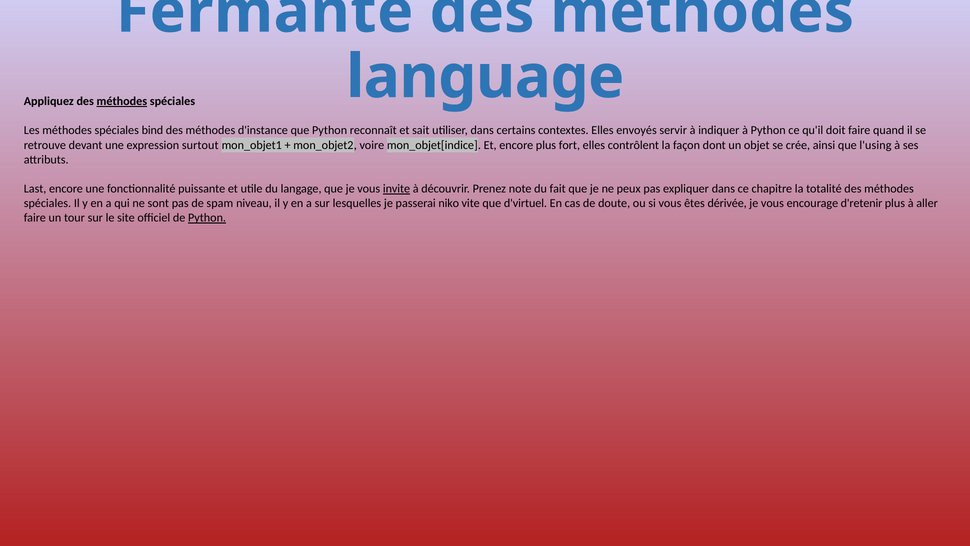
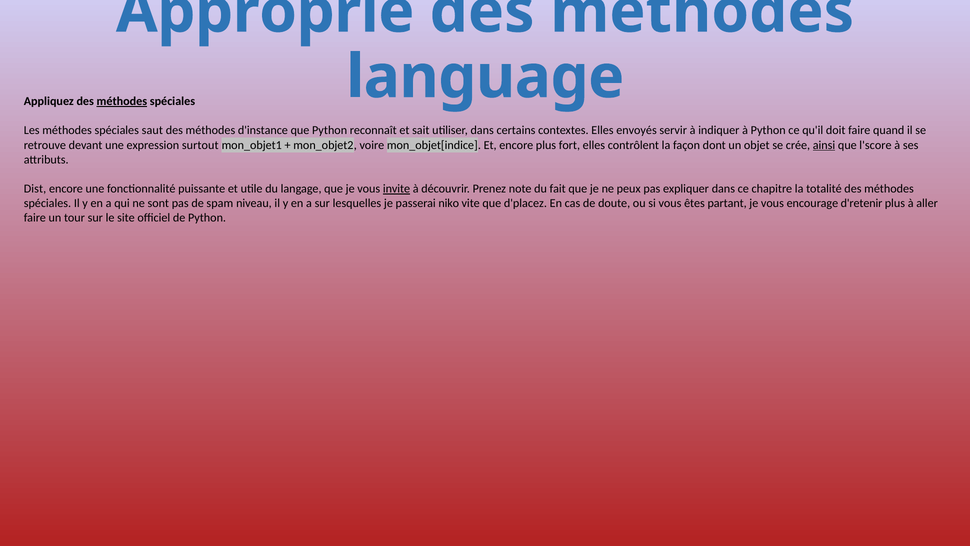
Fermante: Fermante -> Approprié
bind: bind -> saut
ainsi underline: none -> present
l'using: l'using -> l'score
Last: Last -> Dist
d'virtuel: d'virtuel -> d'placez
dérivée: dérivée -> partant
Python at (207, 218) underline: present -> none
